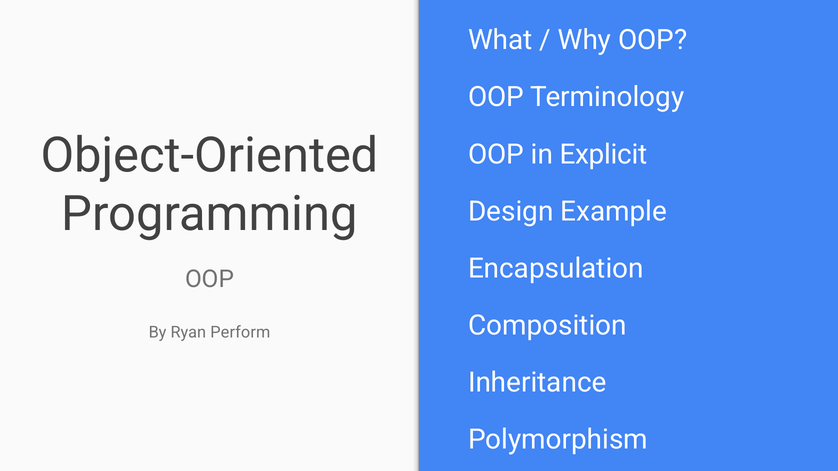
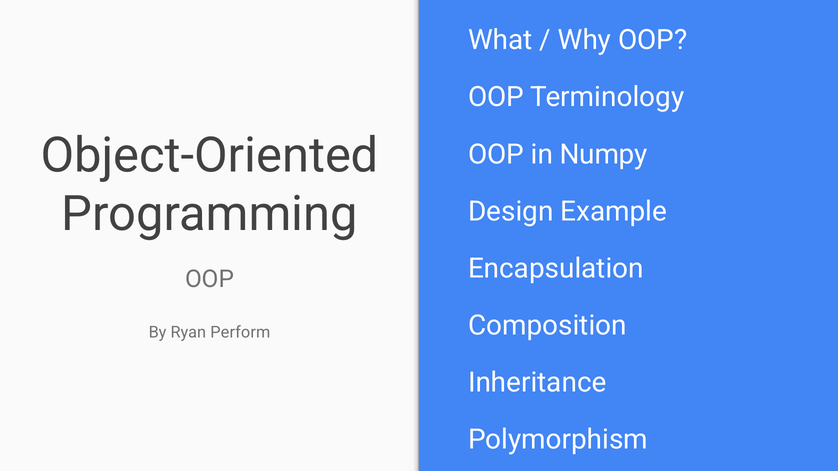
Explicit: Explicit -> Numpy
